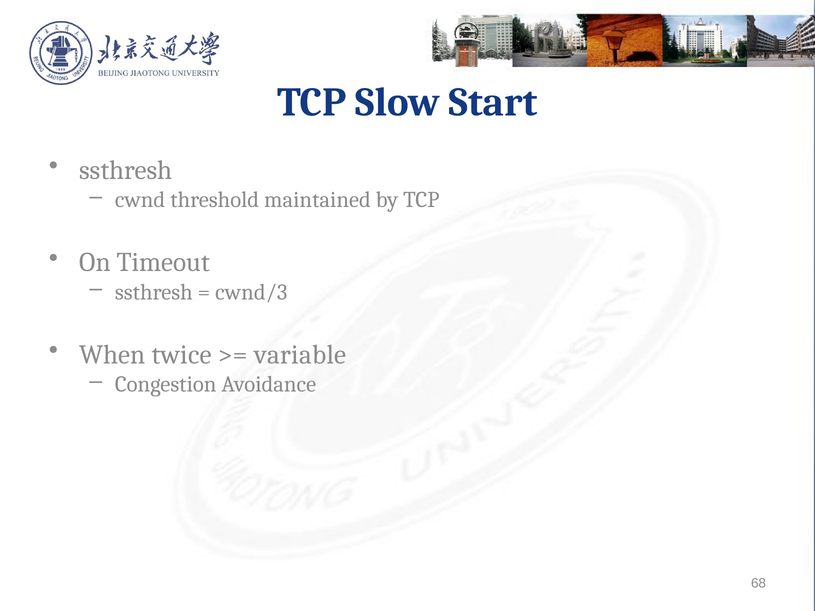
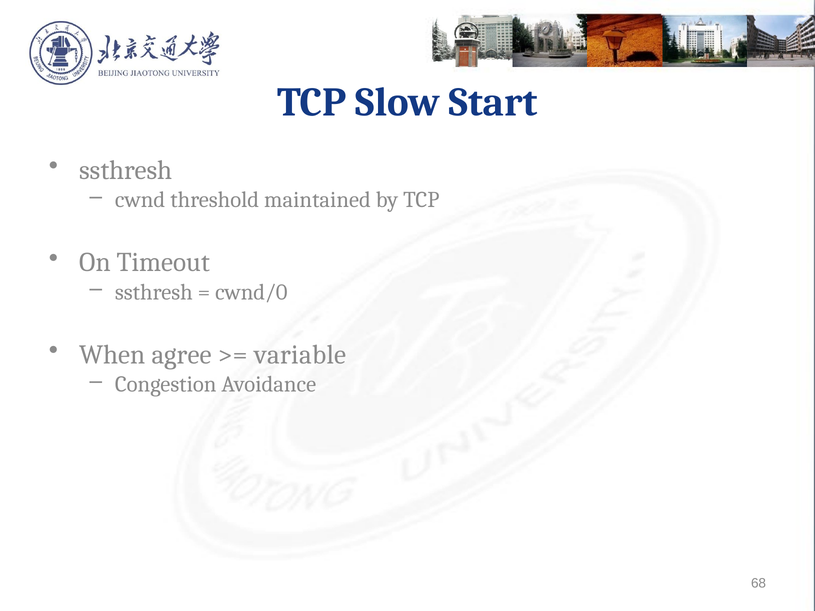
cwnd/3: cwnd/3 -> cwnd/0
twice: twice -> agree
